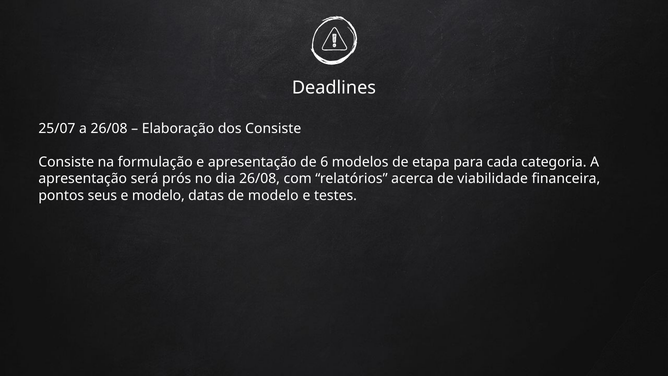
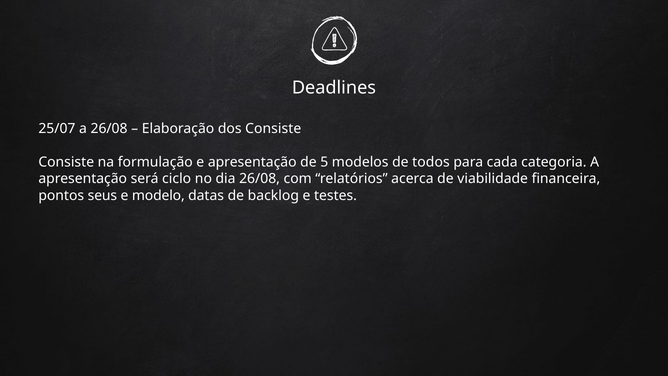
6: 6 -> 5
etapa: etapa -> todos
prós: prós -> ciclo
de modelo: modelo -> backlog
